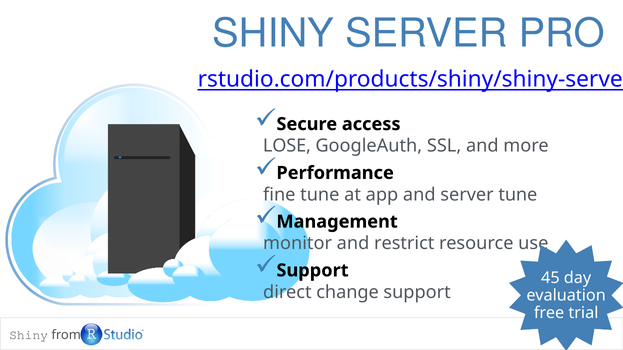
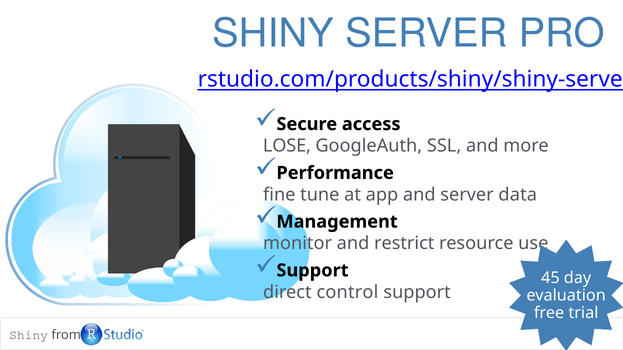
server tune: tune -> data
change: change -> control
